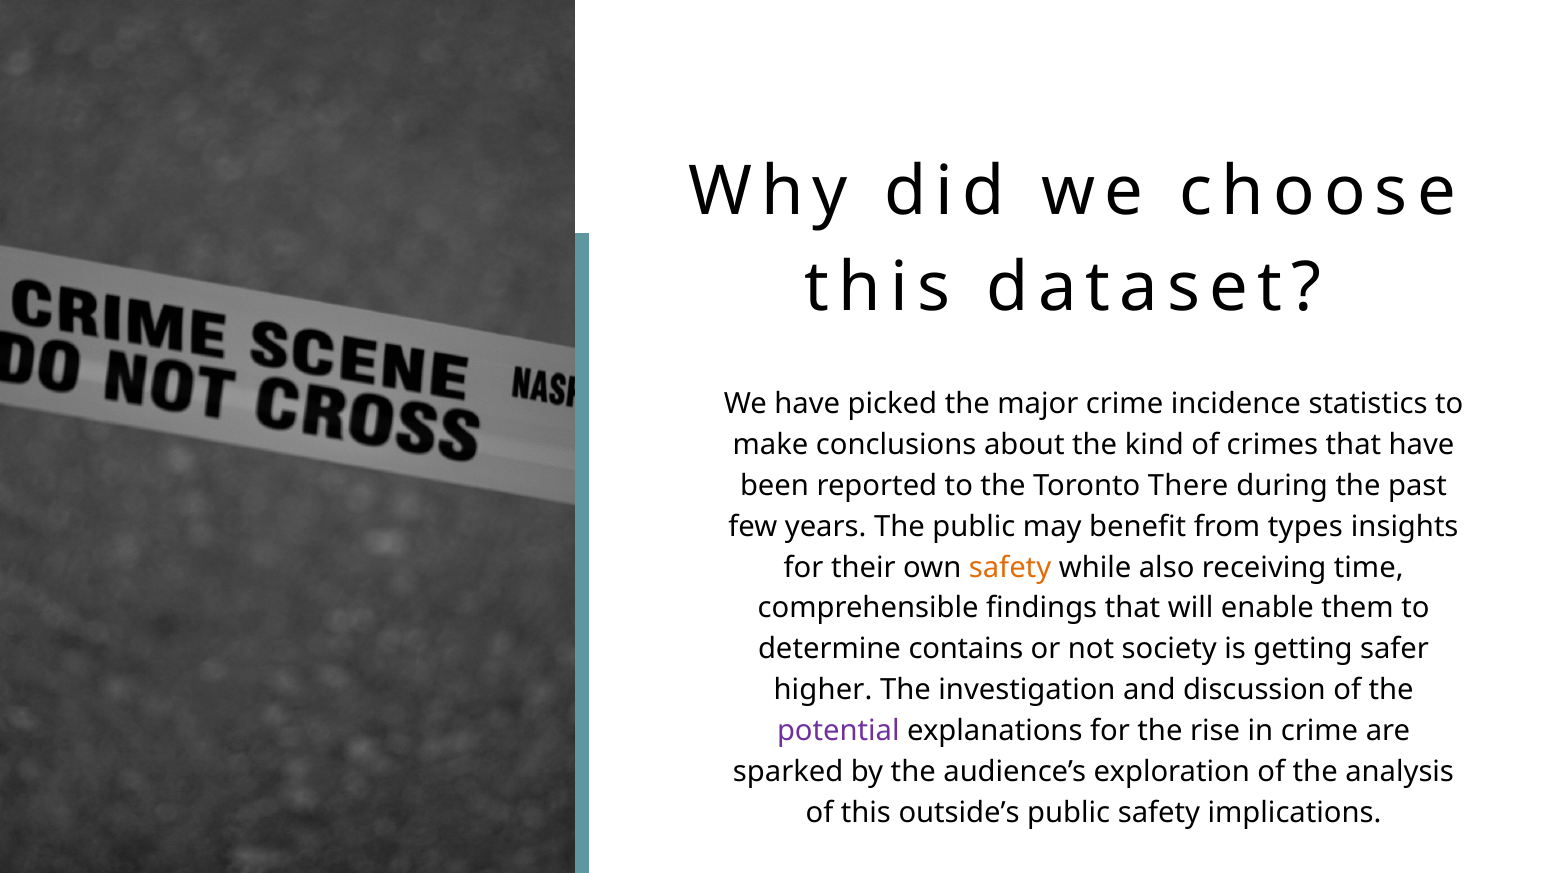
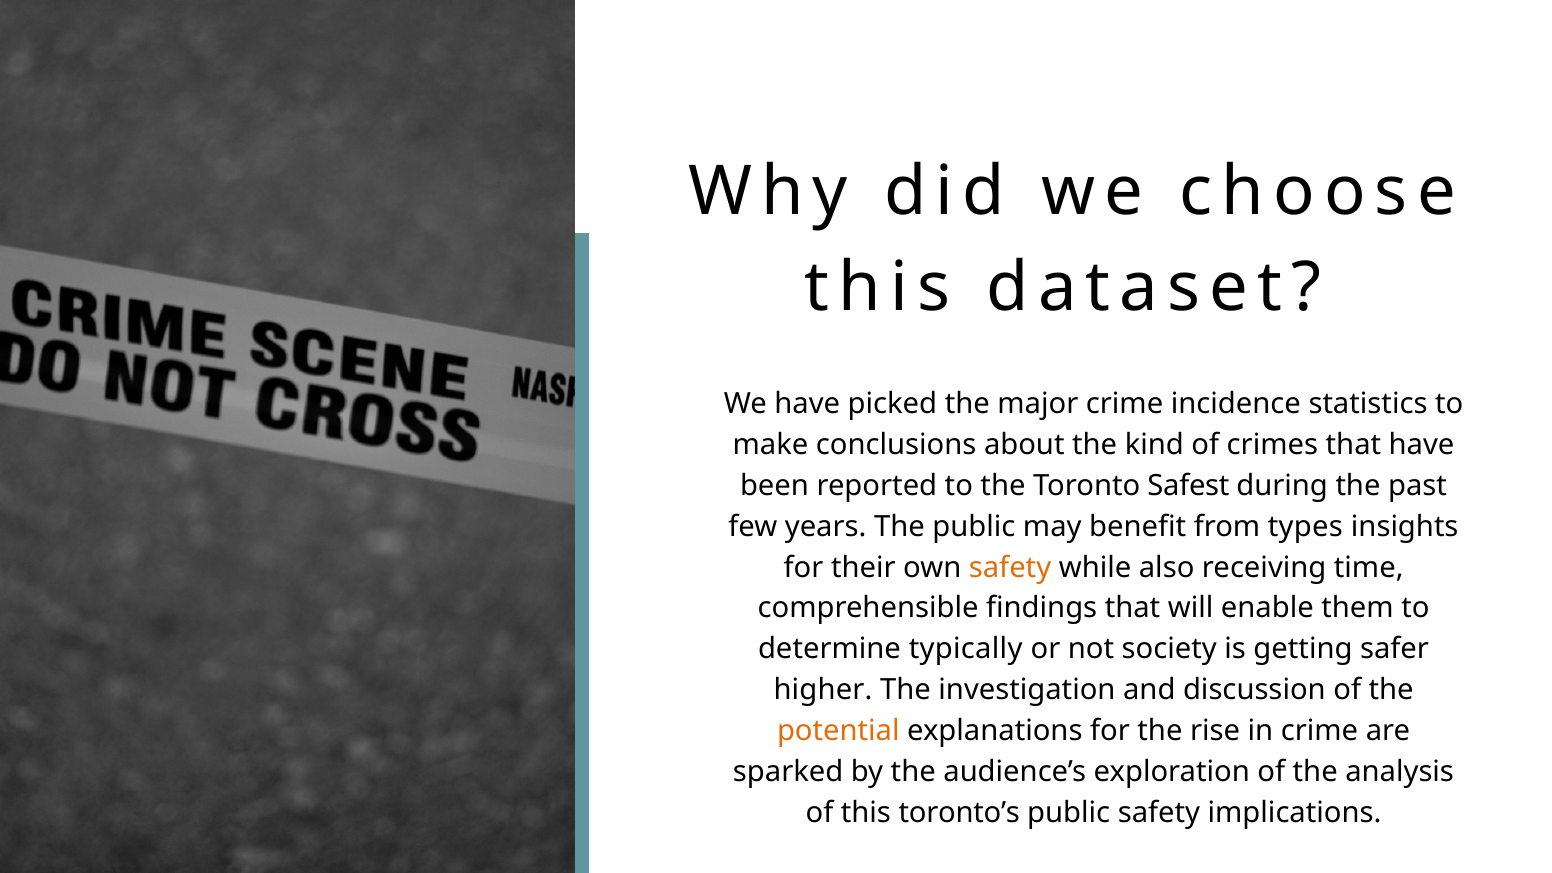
There: There -> Safest
contains: contains -> typically
potential colour: purple -> orange
outside’s: outside’s -> toronto’s
